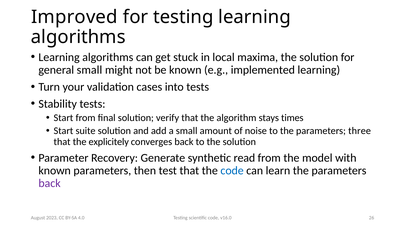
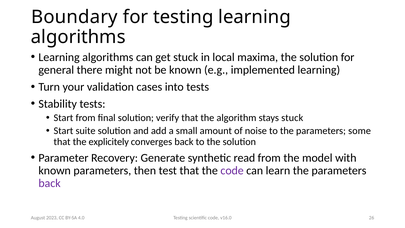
Improved: Improved -> Boundary
general small: small -> there
stays times: times -> stuck
three: three -> some
code at (232, 170) colour: blue -> purple
